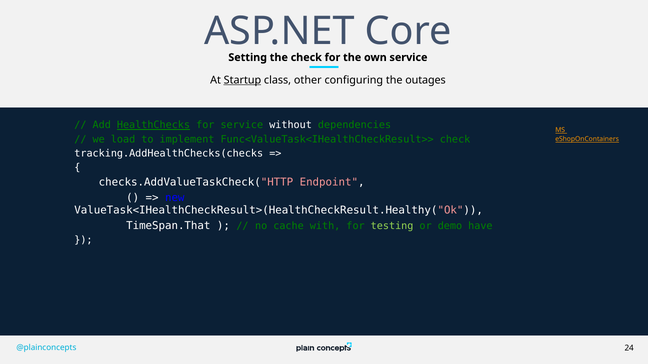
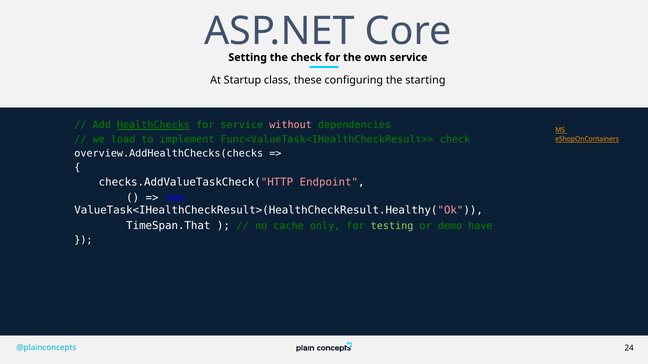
Startup underline: present -> none
other: other -> these
outages: outages -> starting
without colour: white -> pink
tracking.AddHealthChecks(checks: tracking.AddHealthChecks(checks -> overview.AddHealthChecks(checks
with: with -> only
